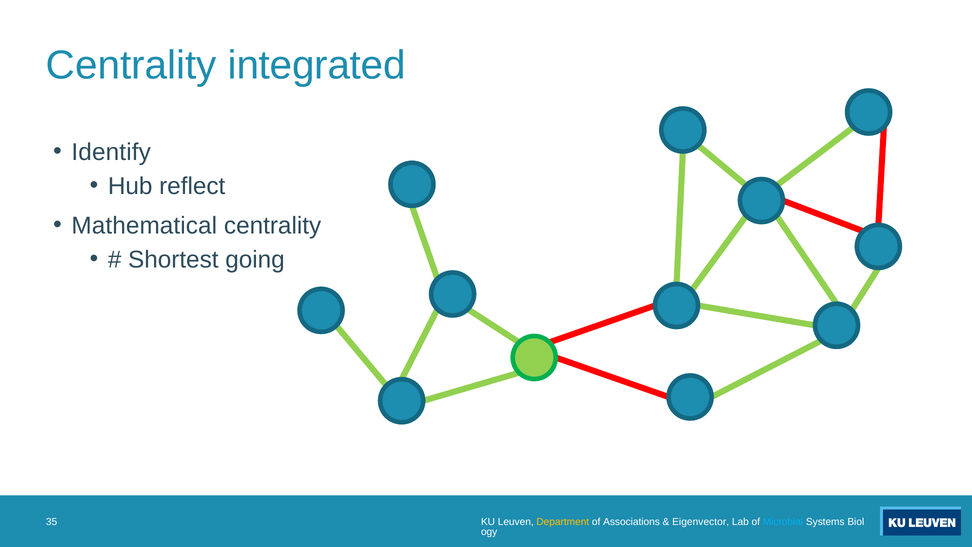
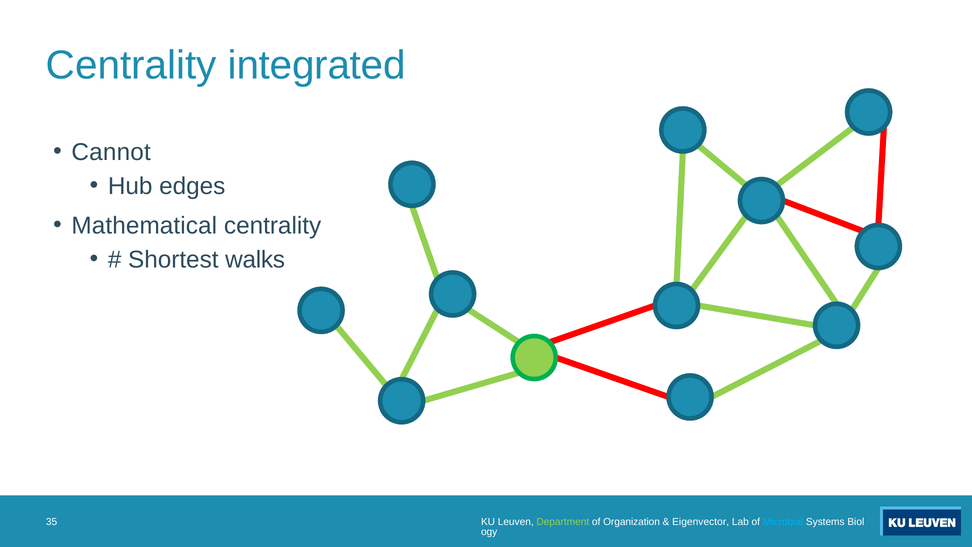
Identify: Identify -> Cannot
reflect: reflect -> edges
going: going -> walks
Department colour: yellow -> light green
Associations: Associations -> Organization
